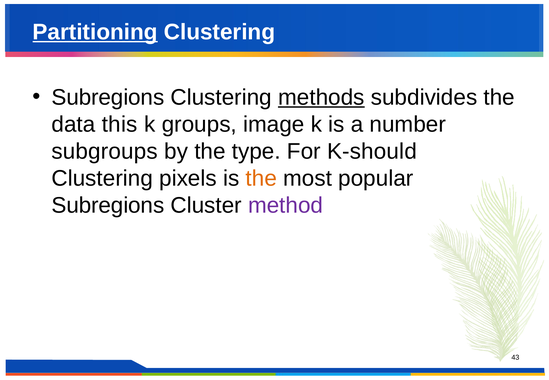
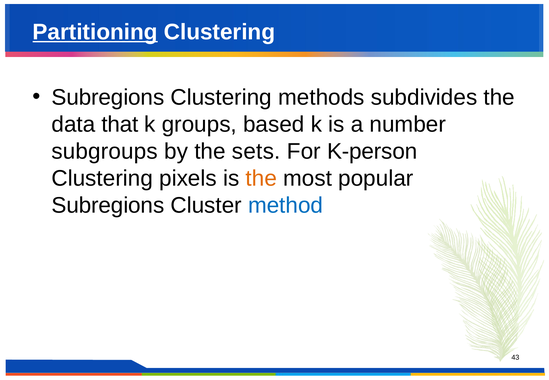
methods underline: present -> none
this: this -> that
image: image -> based
type: type -> sets
K-should: K-should -> K-person
method colour: purple -> blue
